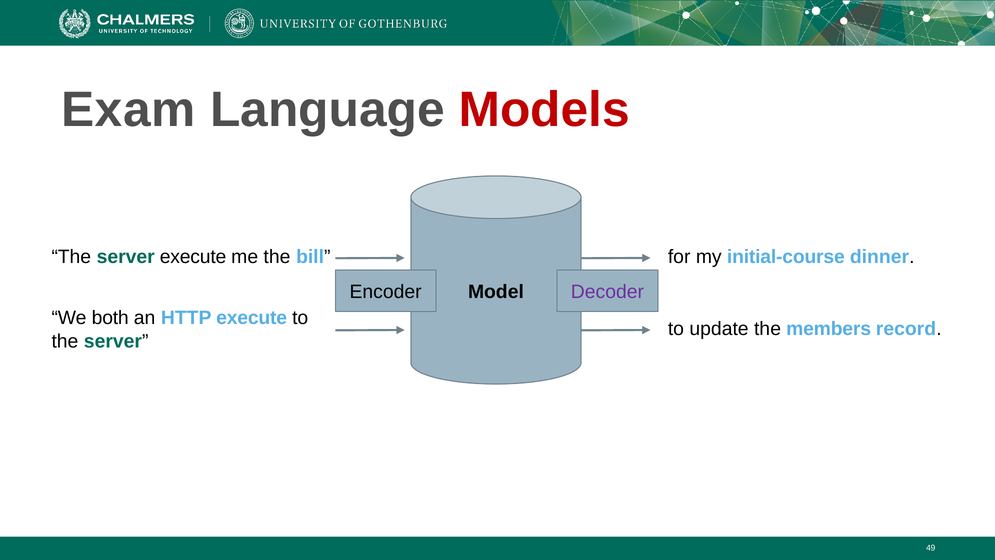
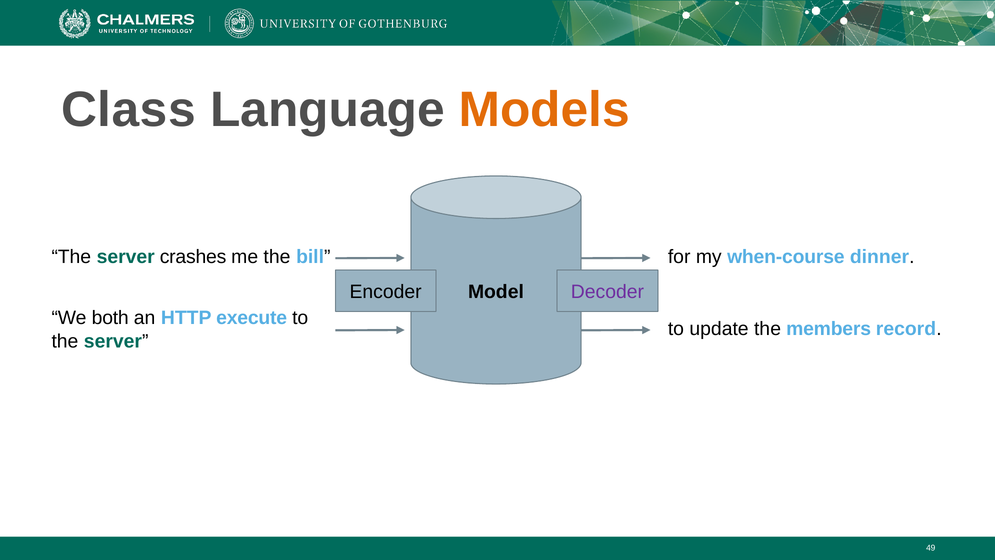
Exam: Exam -> Class
Models colour: red -> orange
server execute: execute -> crashes
initial-course: initial-course -> when-course
